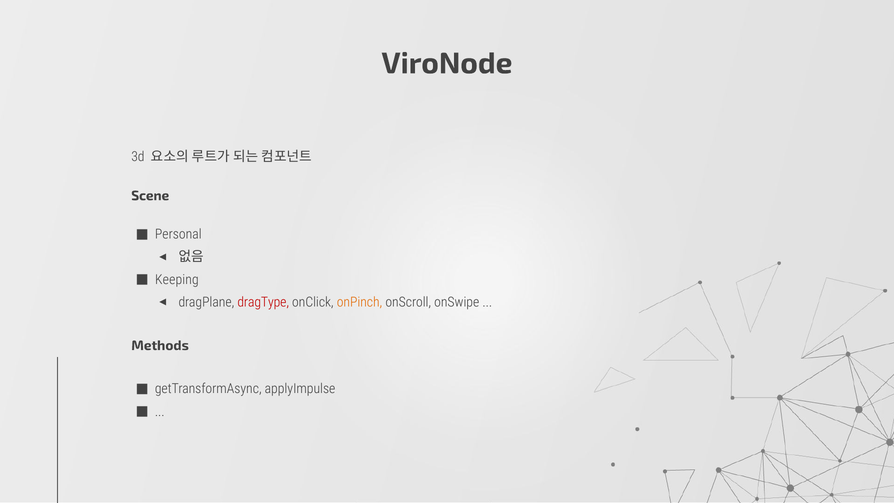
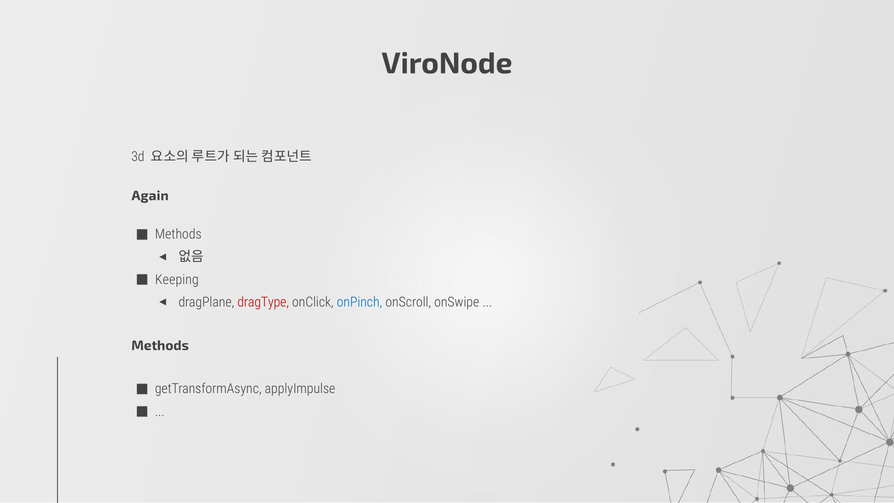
Scene: Scene -> Again
Personal at (178, 234): Personal -> Methods
onPinch colour: orange -> blue
